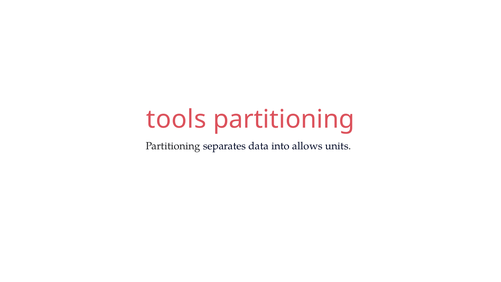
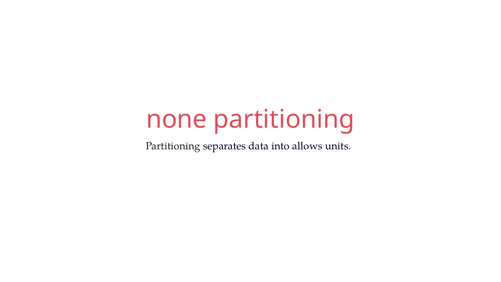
tools: tools -> none
